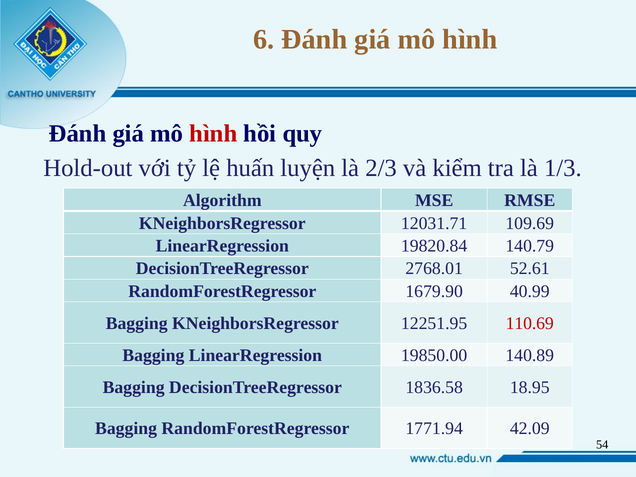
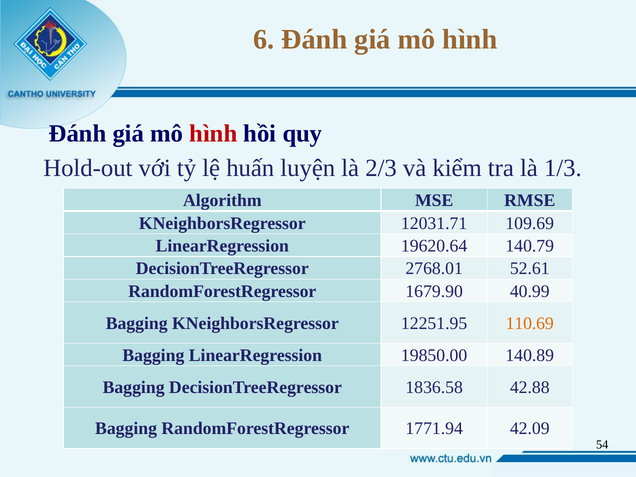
19820.84: 19820.84 -> 19620.64
110.69 colour: red -> orange
18.95: 18.95 -> 42.88
